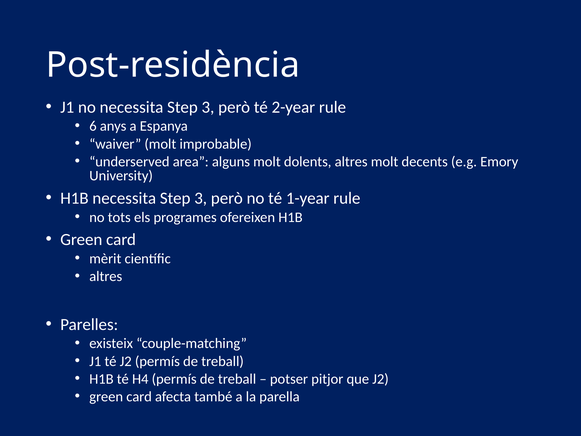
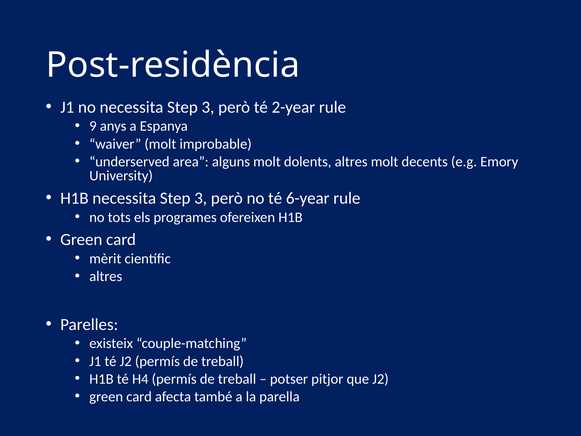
6: 6 -> 9
1-year: 1-year -> 6-year
